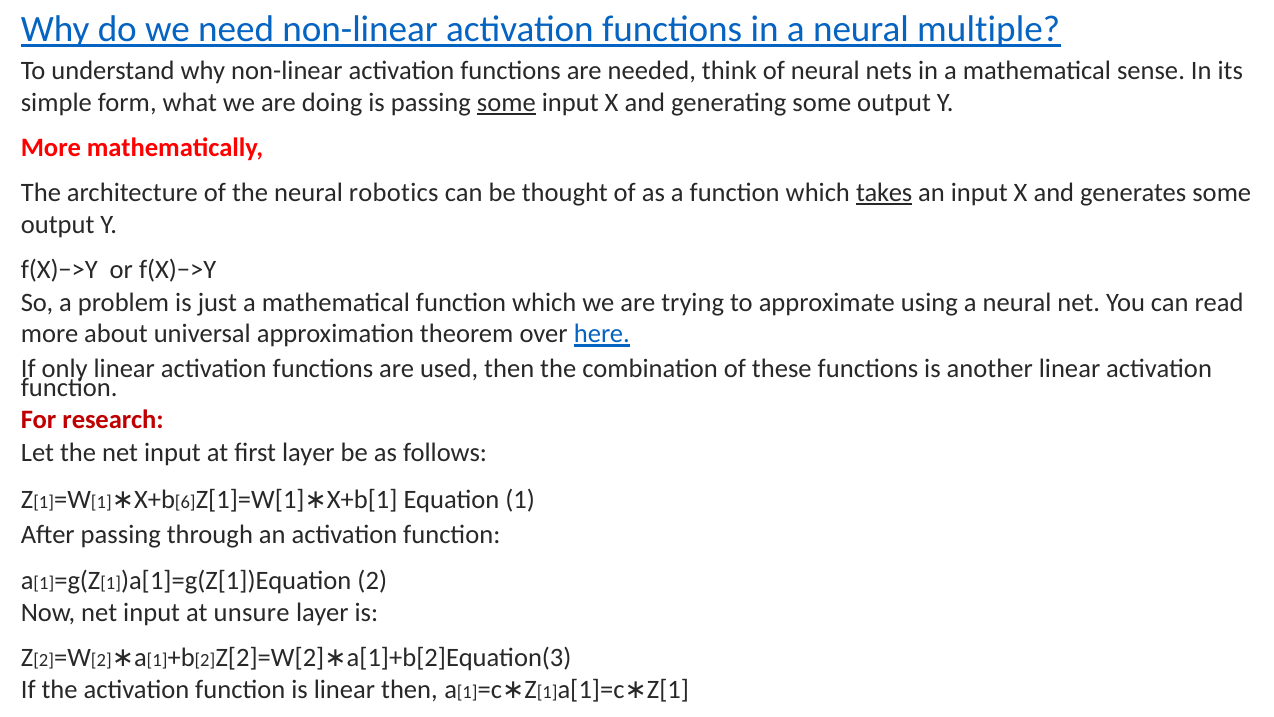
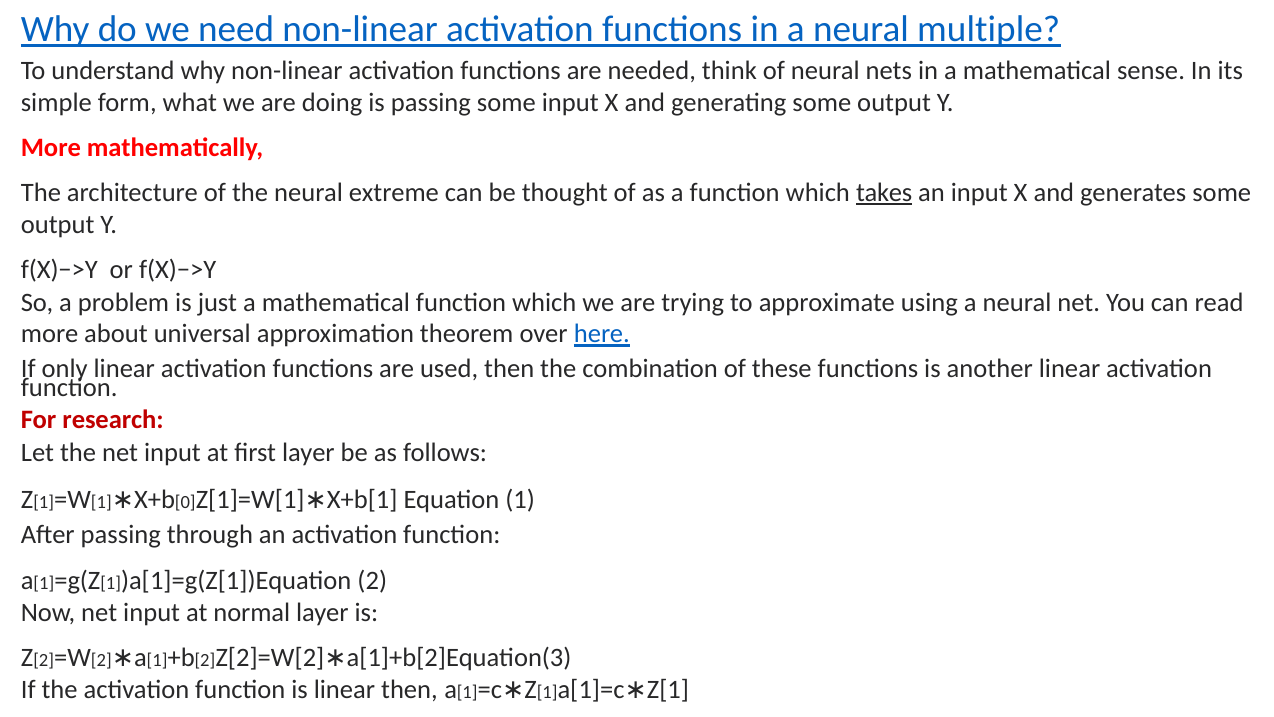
some at (506, 102) underline: present -> none
robotics: robotics -> extreme
6: 6 -> 0
unsure: unsure -> normal
